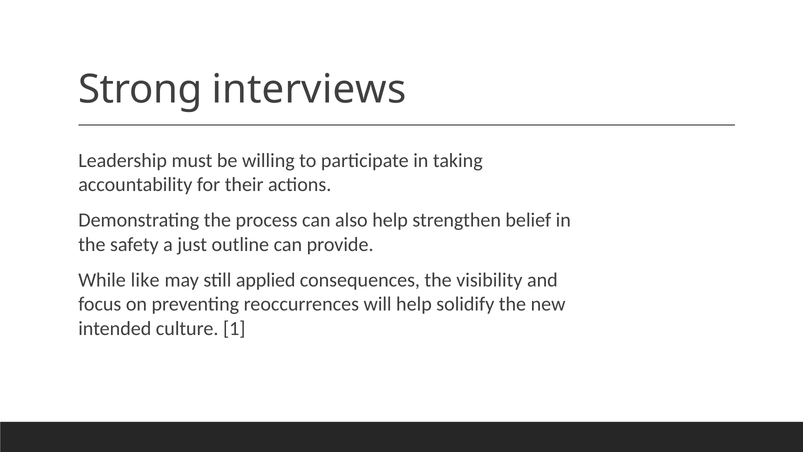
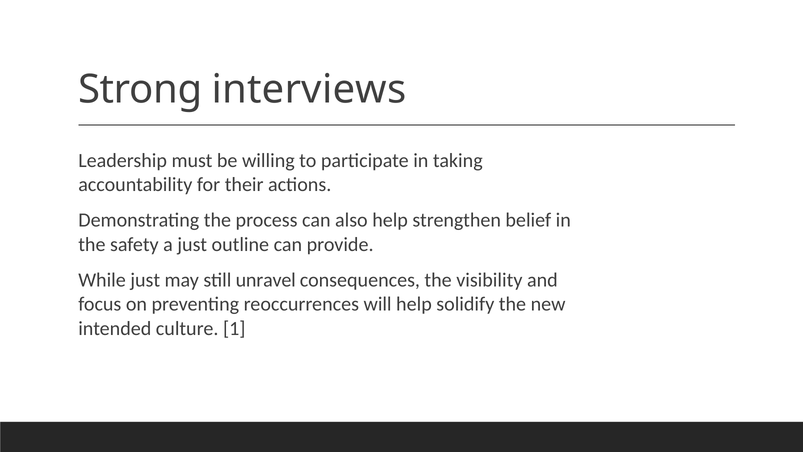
While like: like -> just
applied: applied -> unravel
